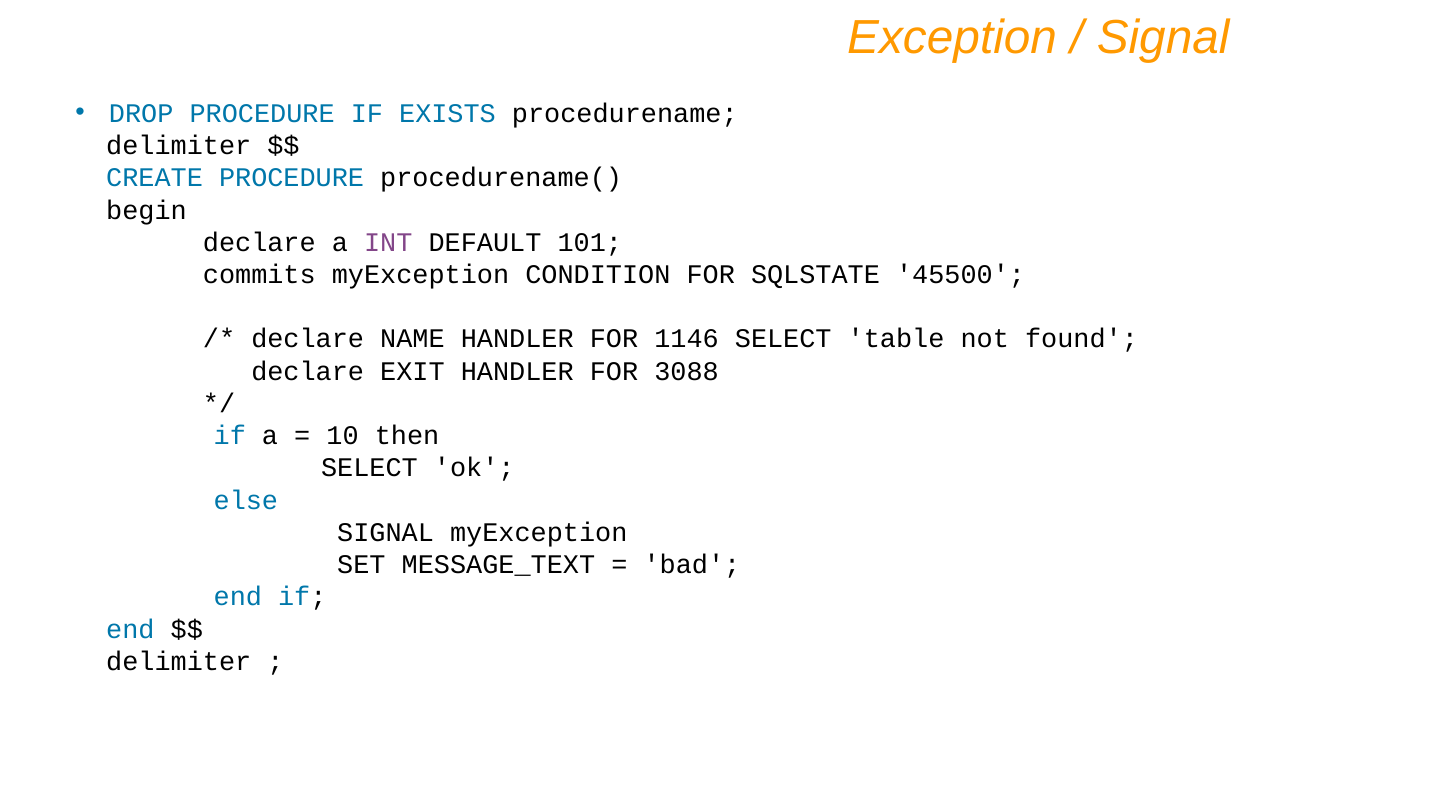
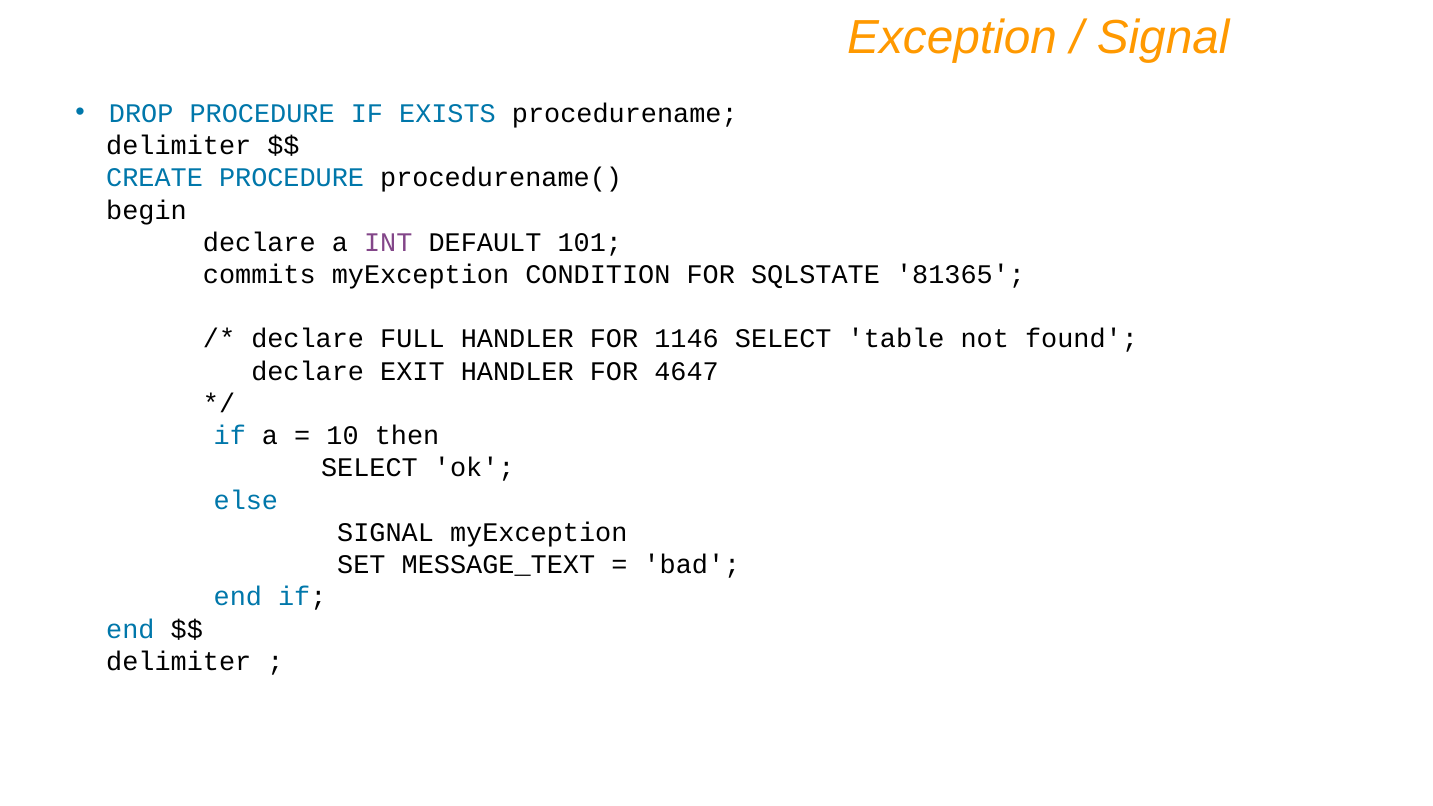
45500: 45500 -> 81365
NAME: NAME -> FULL
3088: 3088 -> 4647
